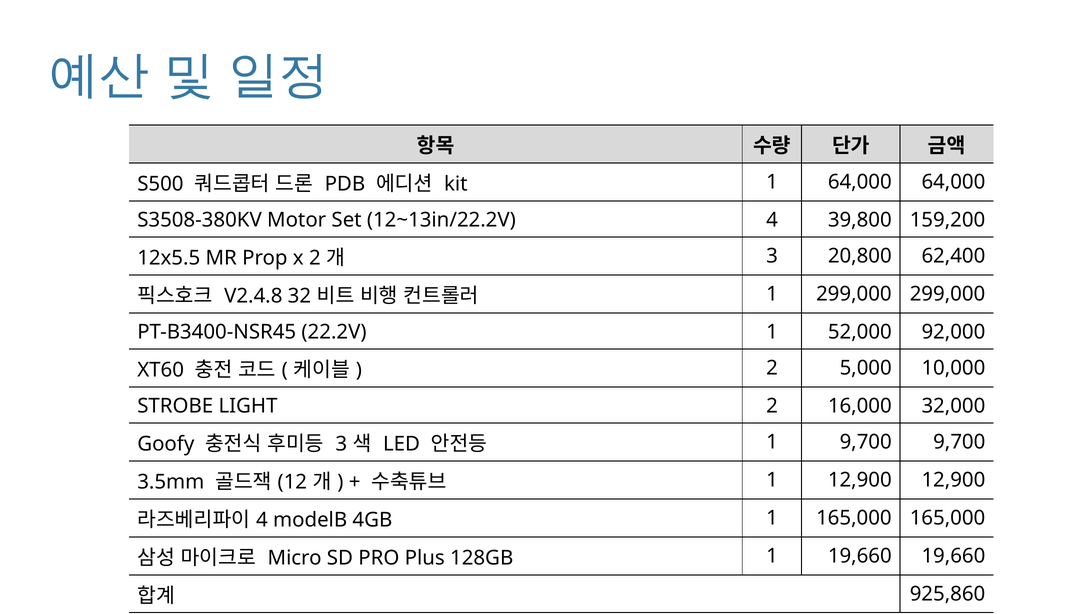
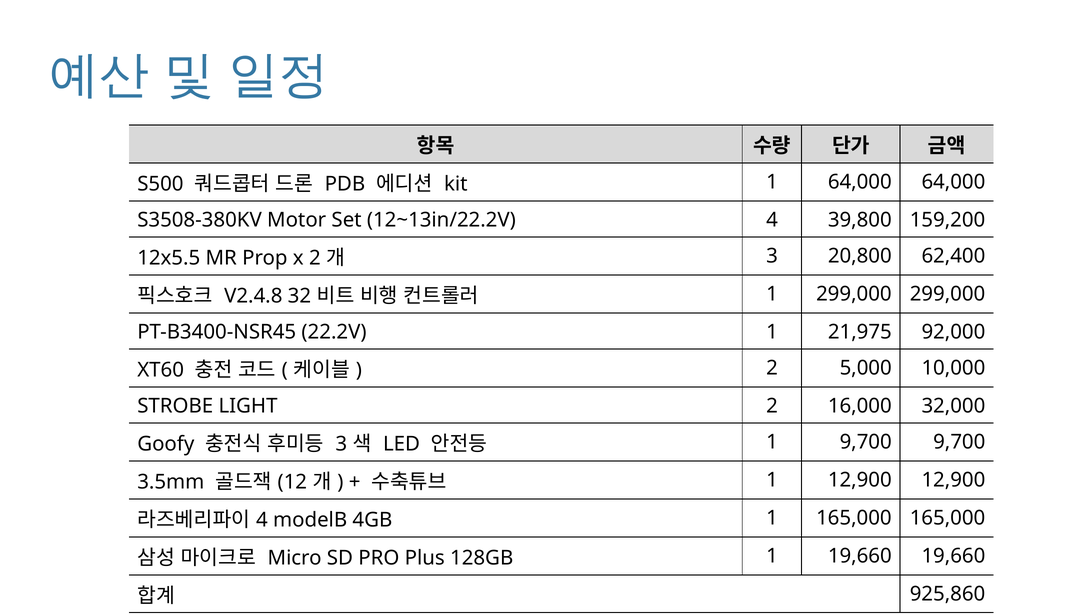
52,000: 52,000 -> 21,975
